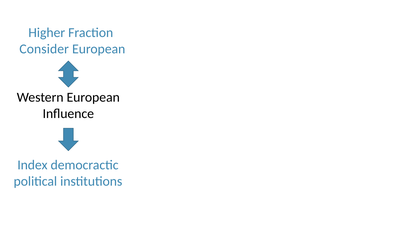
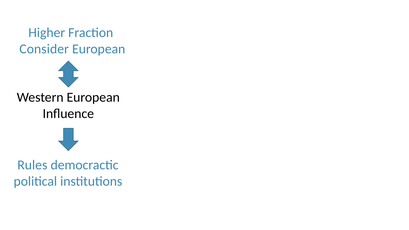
Index: Index -> Rules
